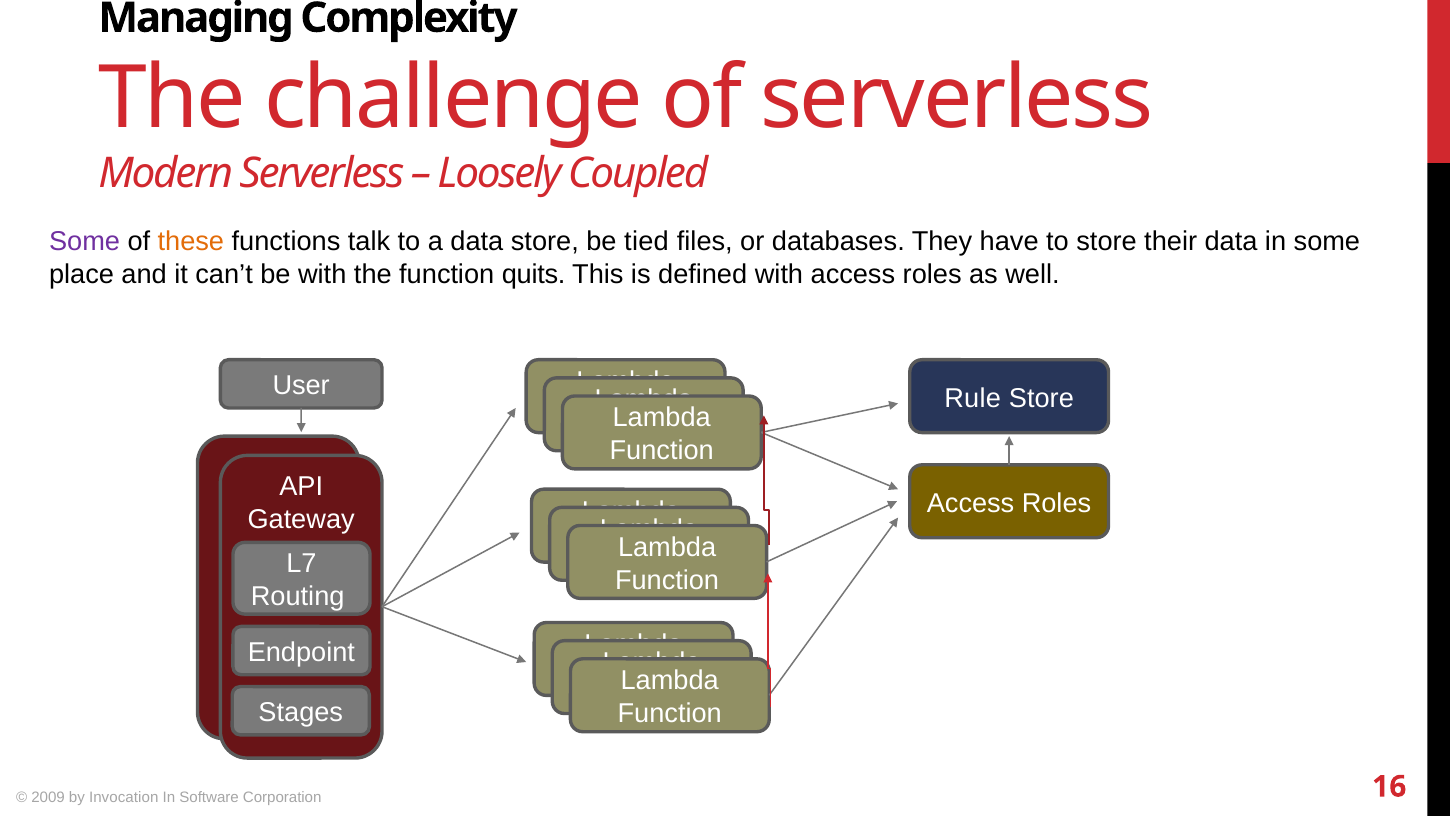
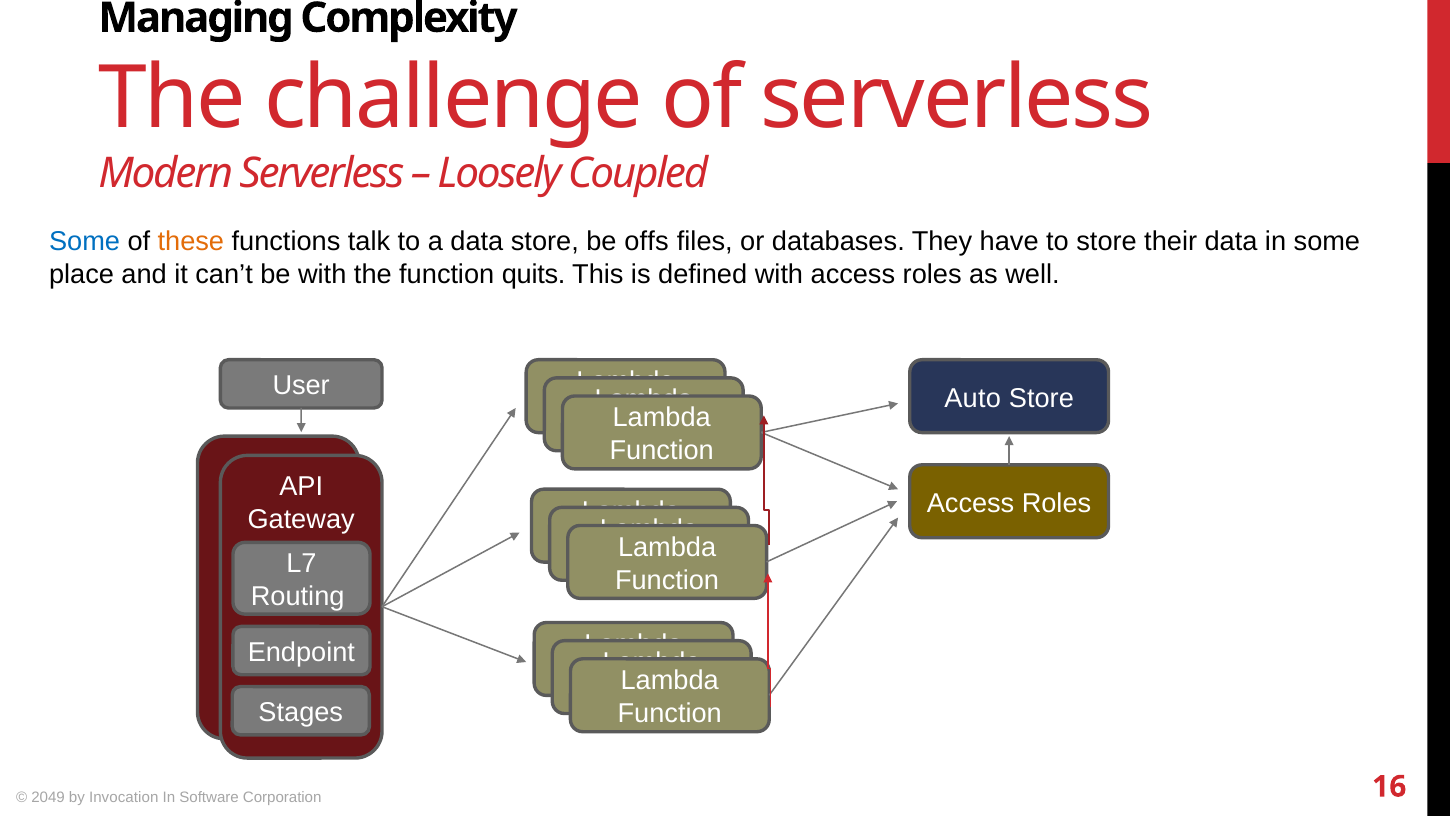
Some at (85, 242) colour: purple -> blue
tied: tied -> offs
Rule: Rule -> Auto
2009: 2009 -> 2049
